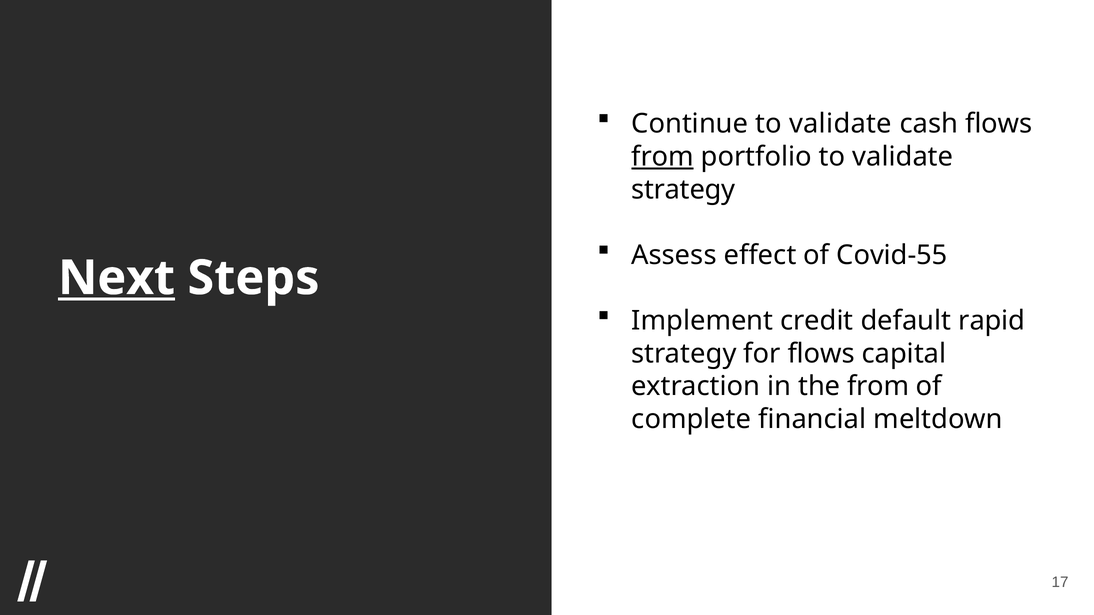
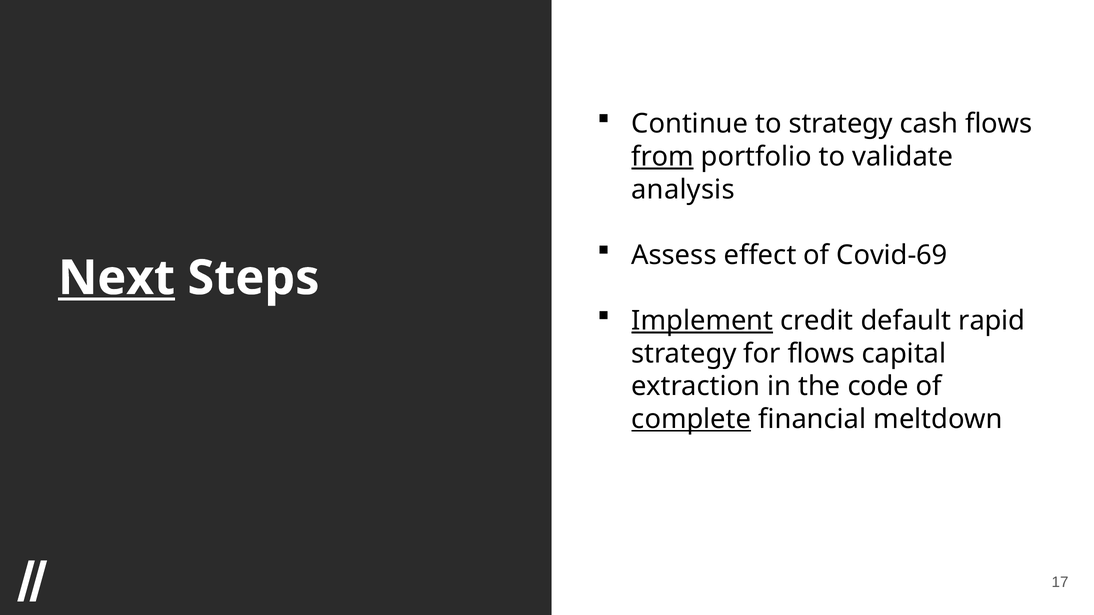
Continue to validate: validate -> strategy
strategy at (683, 190): strategy -> analysis
Covid-55: Covid-55 -> Covid-69
Implement underline: none -> present
the from: from -> code
complete underline: none -> present
